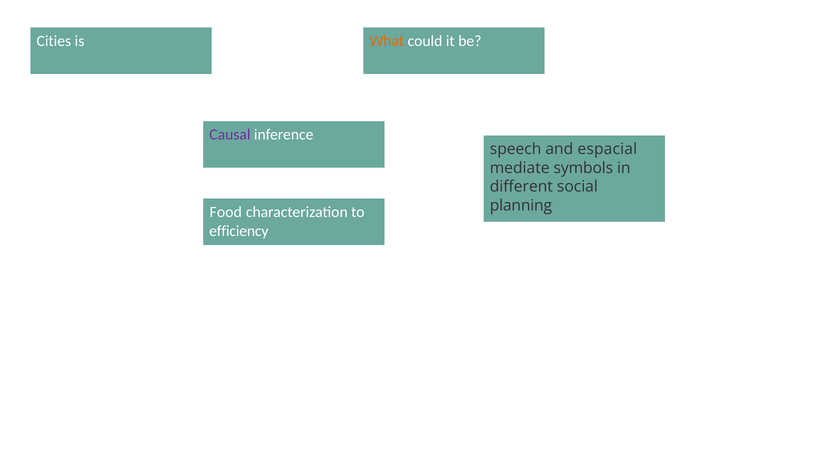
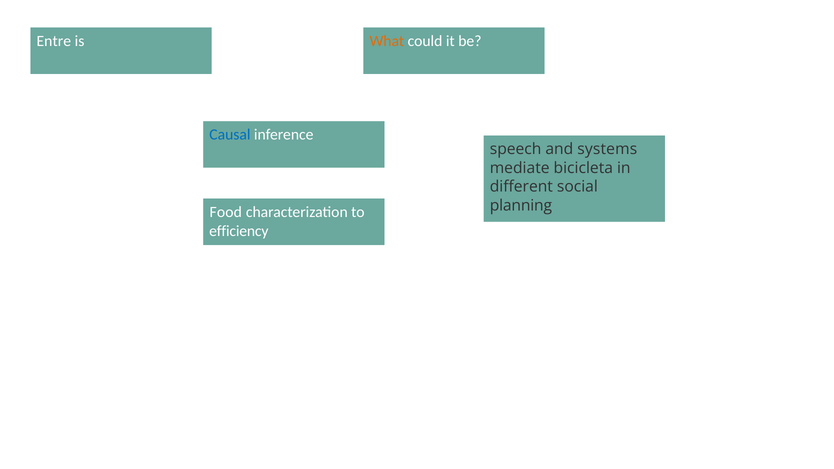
Cities: Cities -> Entre
Causal colour: purple -> blue
espacial: espacial -> systems
symbols: symbols -> bicicleta
